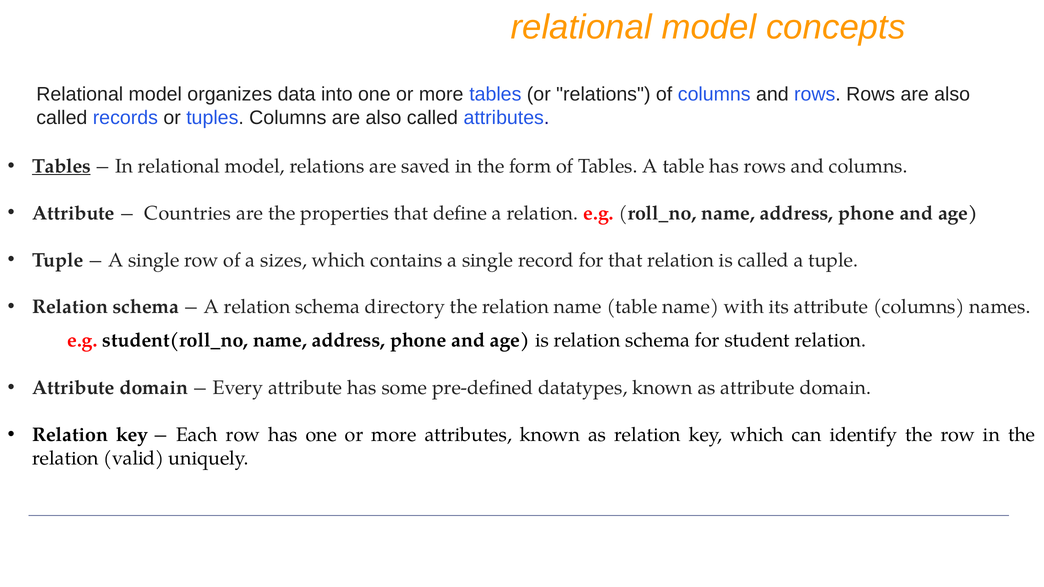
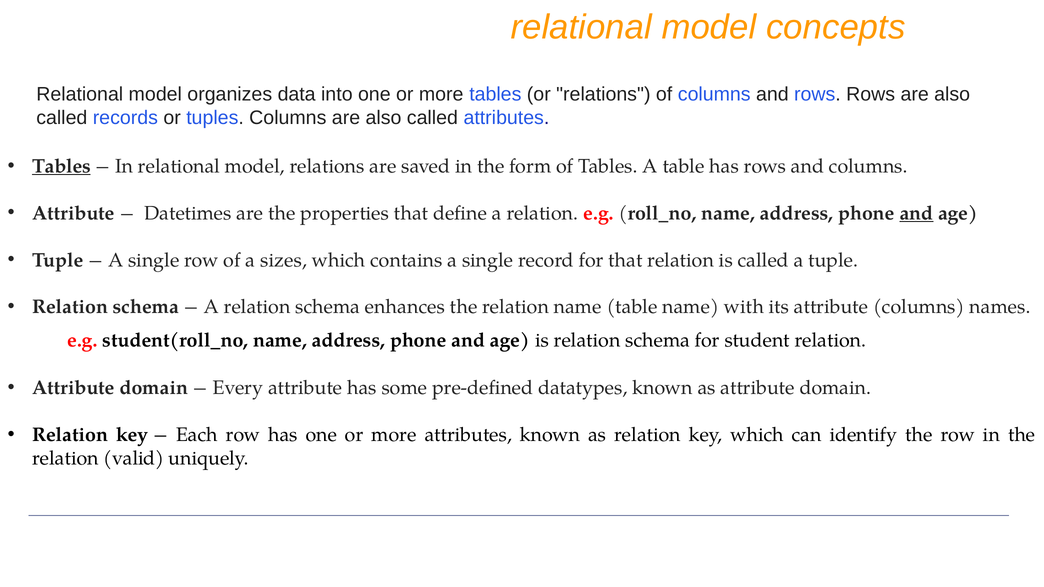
Countries: Countries -> Datetimes
and at (916, 213) underline: none -> present
directory: directory -> enhances
